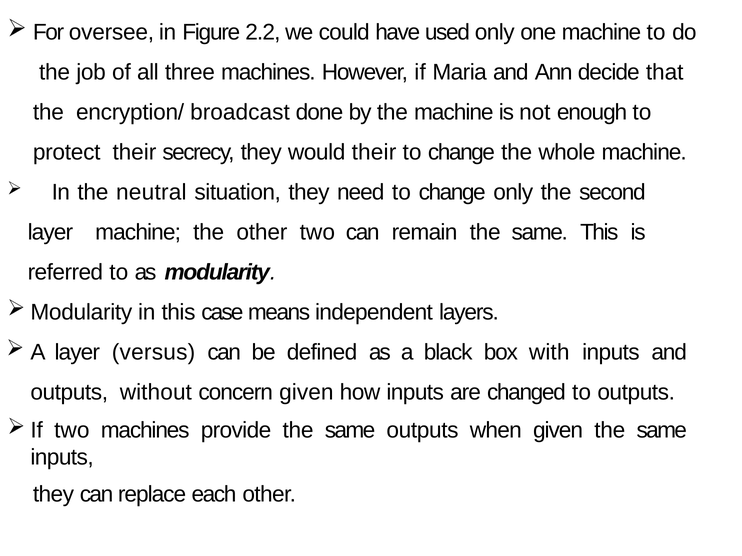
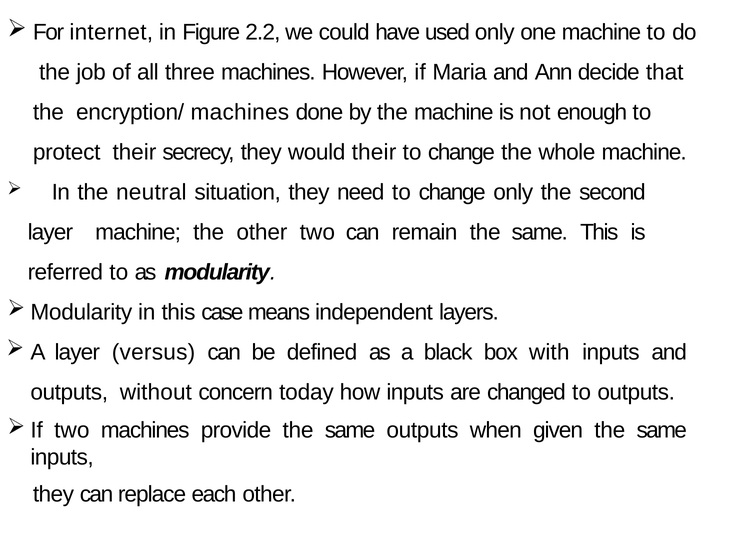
oversee: oversee -> internet
encryption/ broadcast: broadcast -> machines
concern given: given -> today
